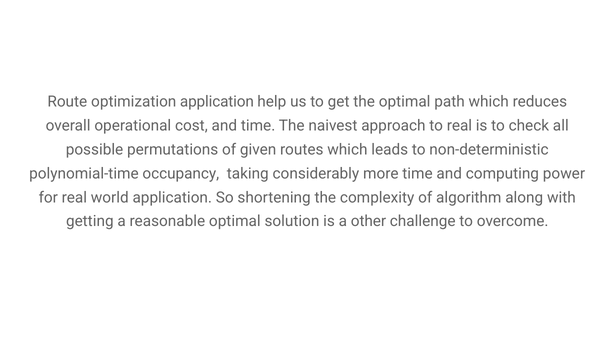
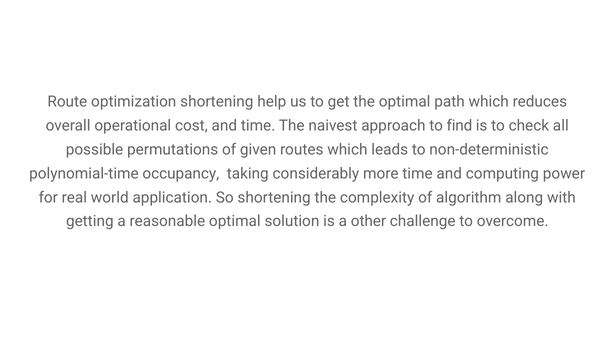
optimization application: application -> shortening
to real: real -> find
